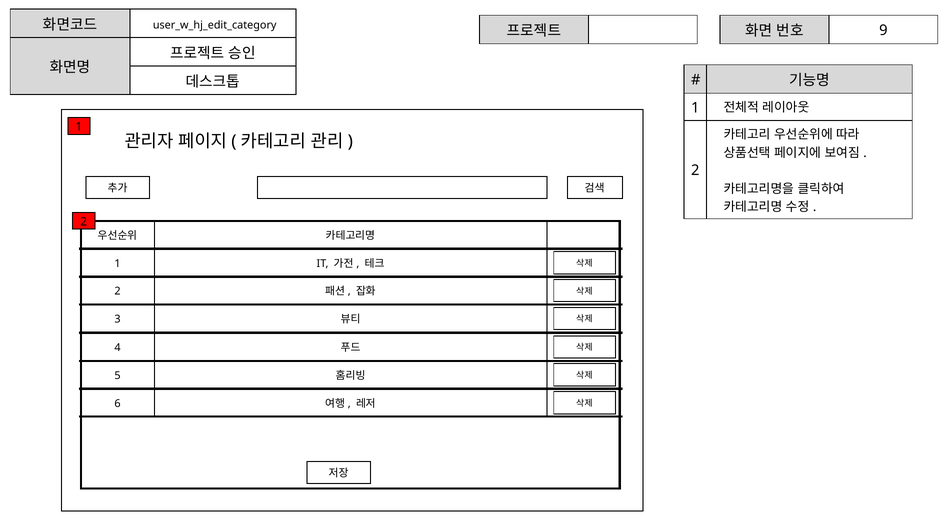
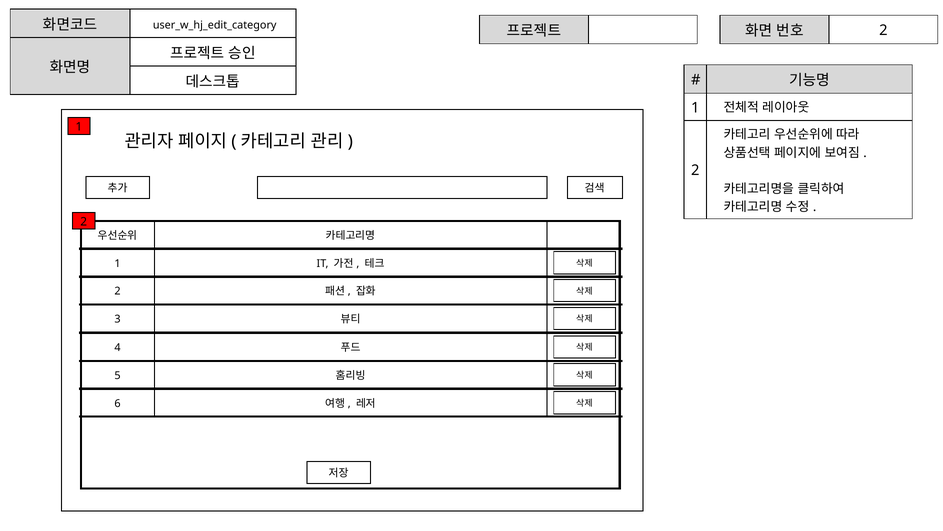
9 at (883, 30): 9 -> 2
